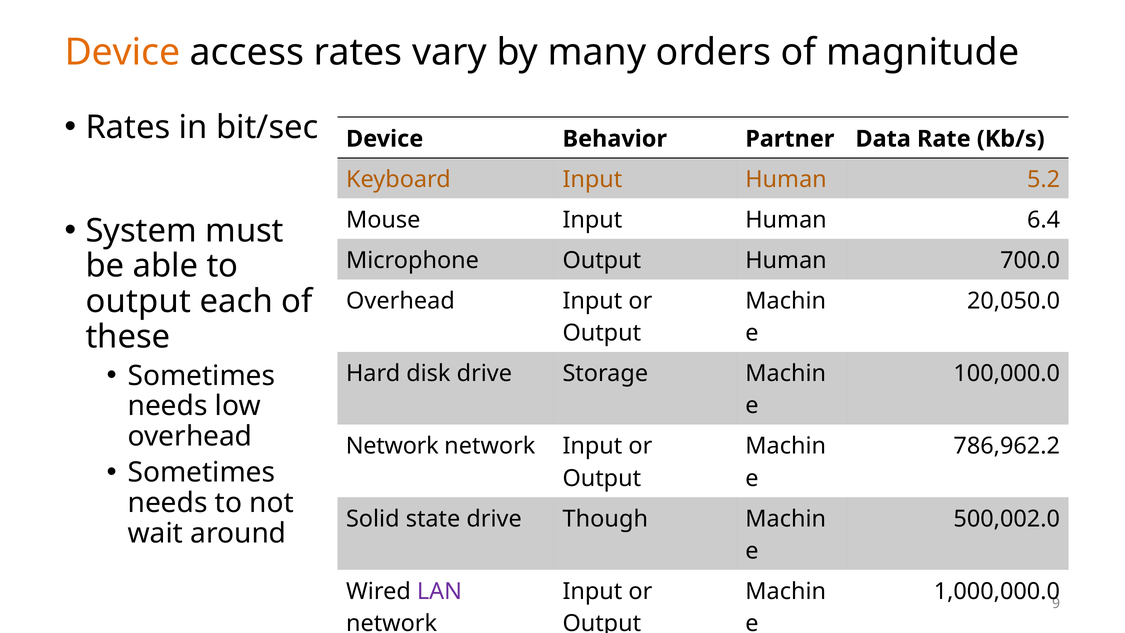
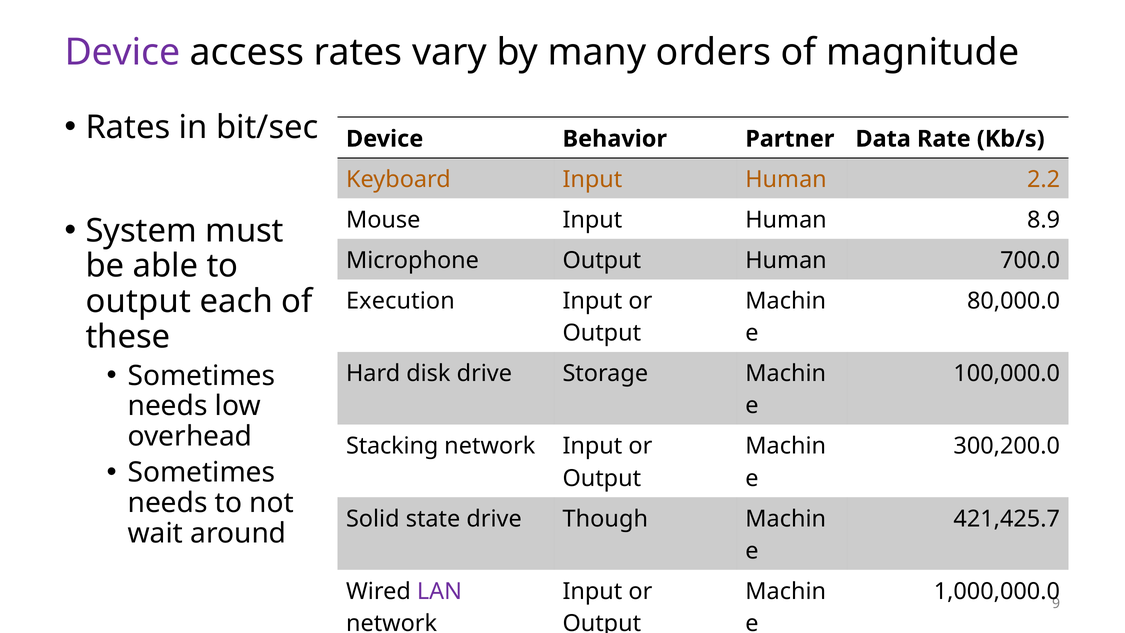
Device at (122, 52) colour: orange -> purple
5.2: 5.2 -> 2.2
6.4: 6.4 -> 8.9
Overhead at (400, 301): Overhead -> Execution
20,050.0: 20,050.0 -> 80,000.0
Network at (392, 446): Network -> Stacking
786,962.2: 786,962.2 -> 300,200.0
500,002.0: 500,002.0 -> 421,425.7
